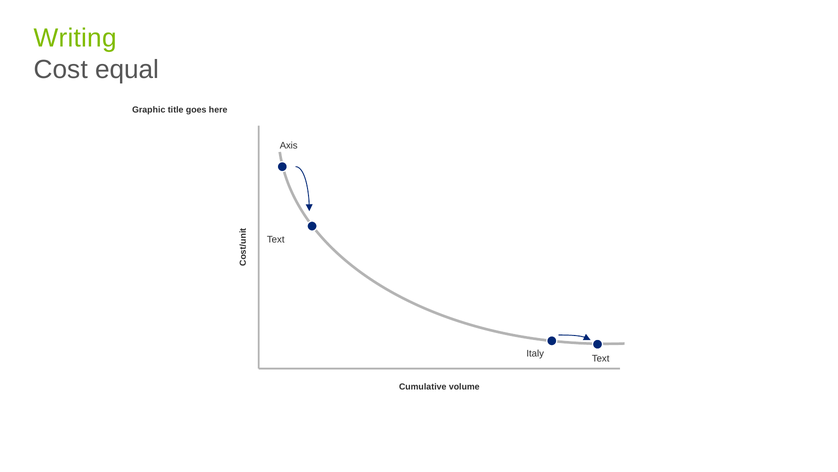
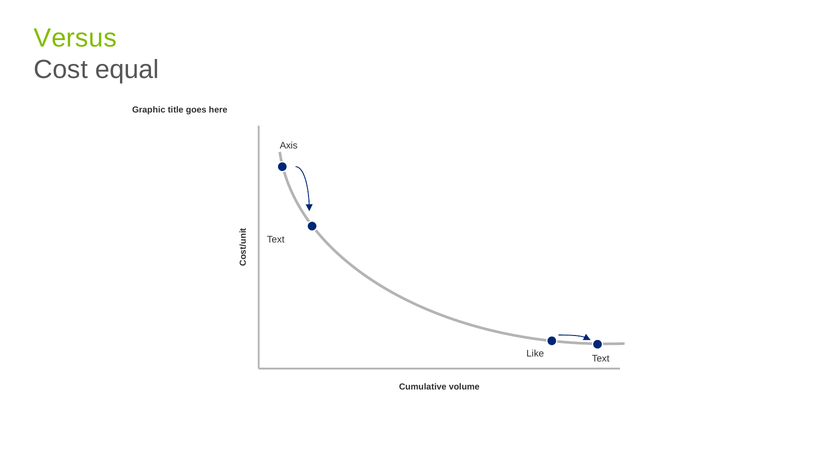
Writing: Writing -> Versus
Italy: Italy -> Like
